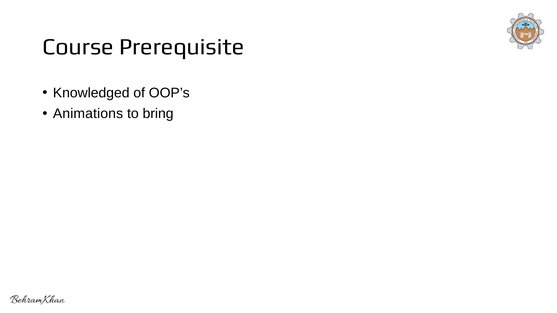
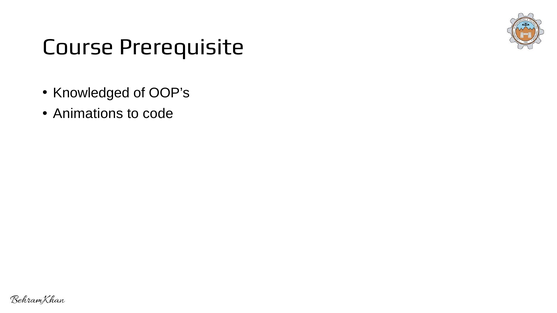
bring: bring -> code
